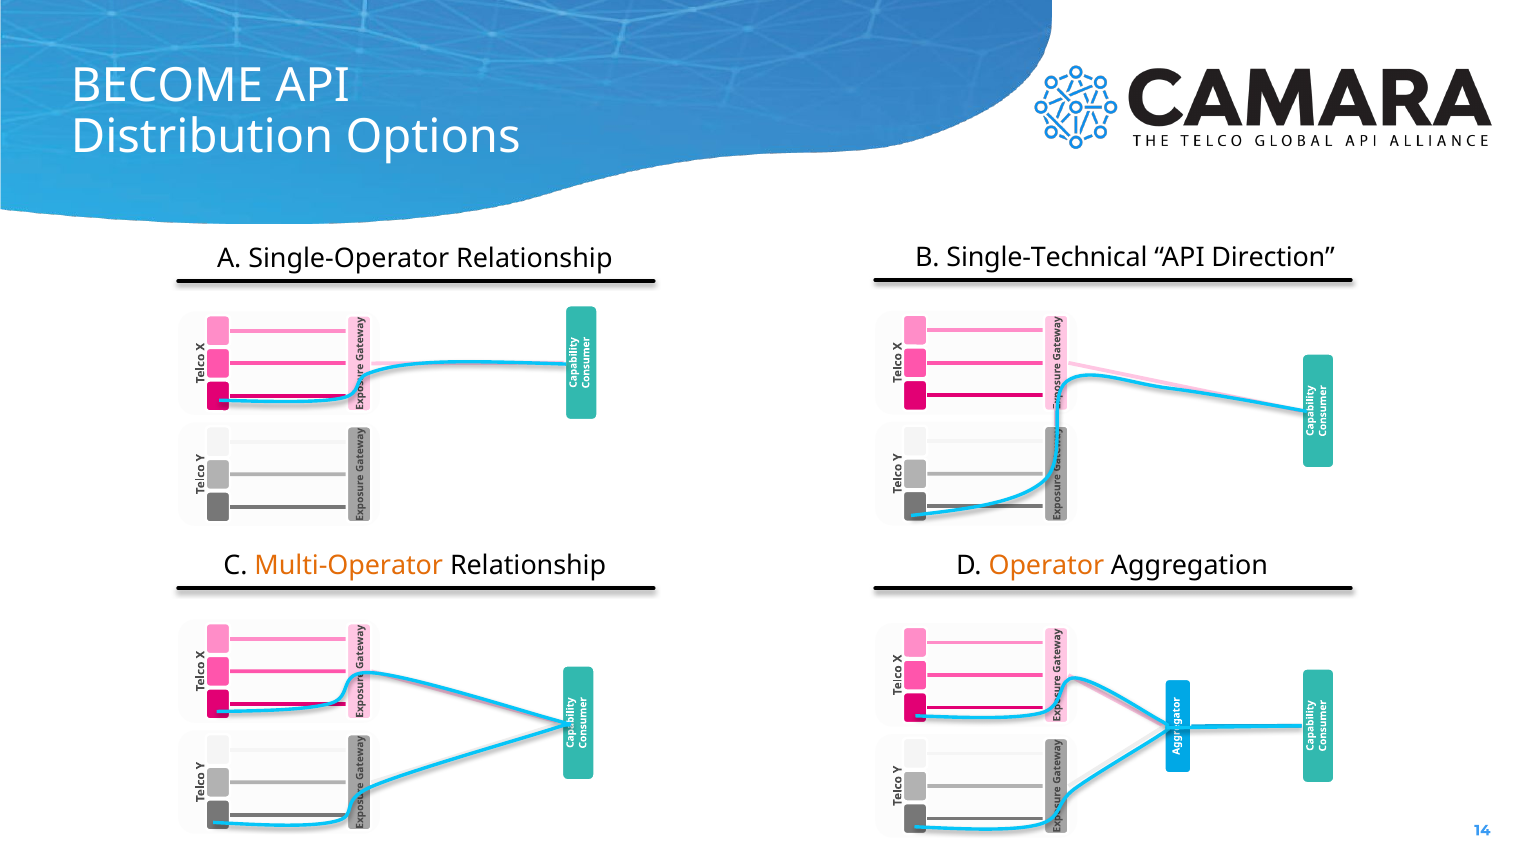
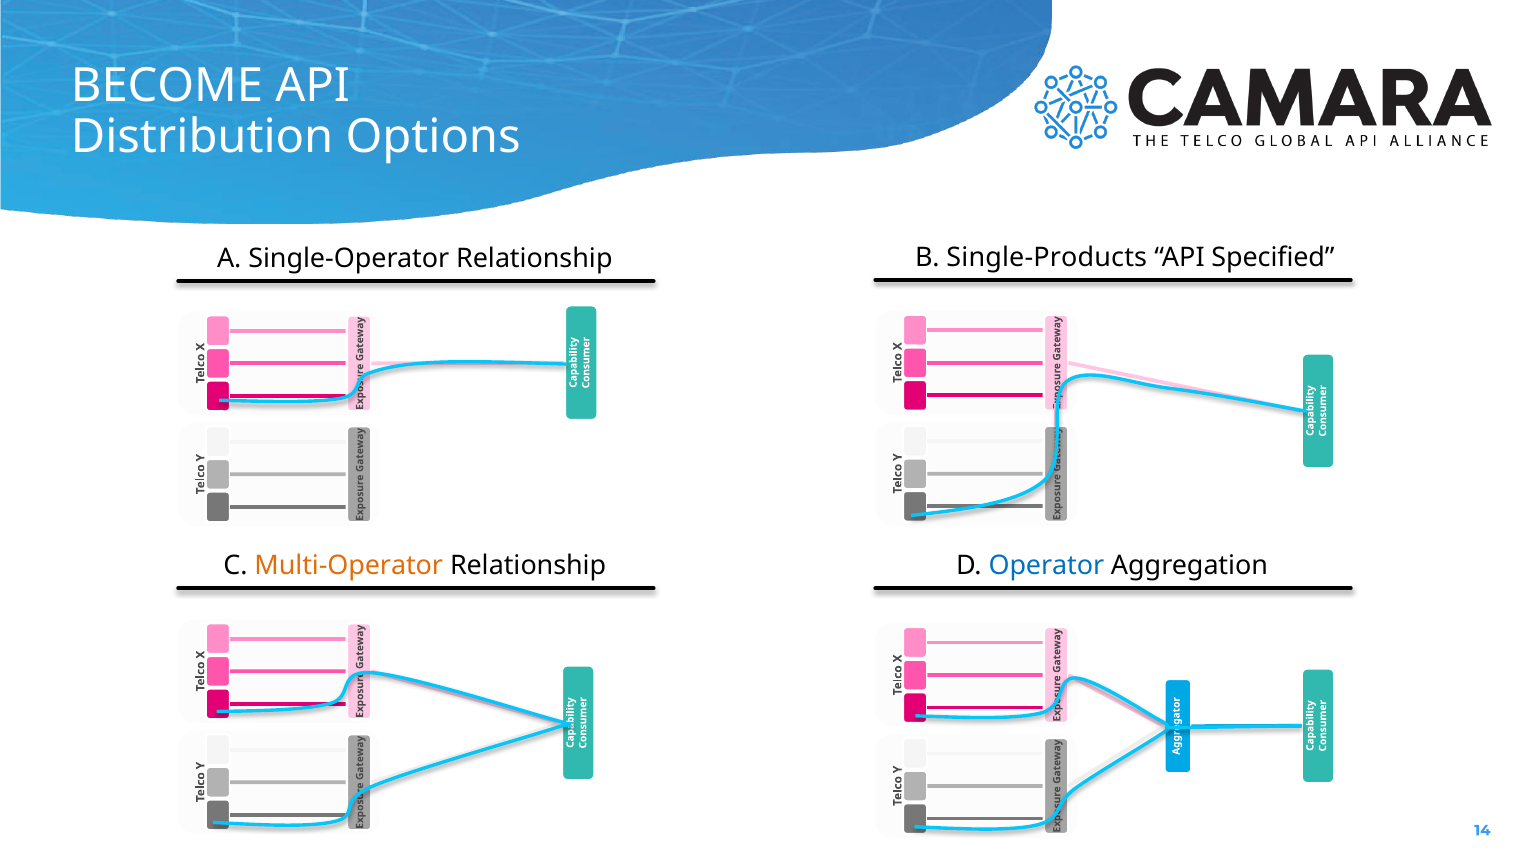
Single-Technical: Single-Technical -> Single-Products
Direction: Direction -> Specified
Operator colour: orange -> blue
